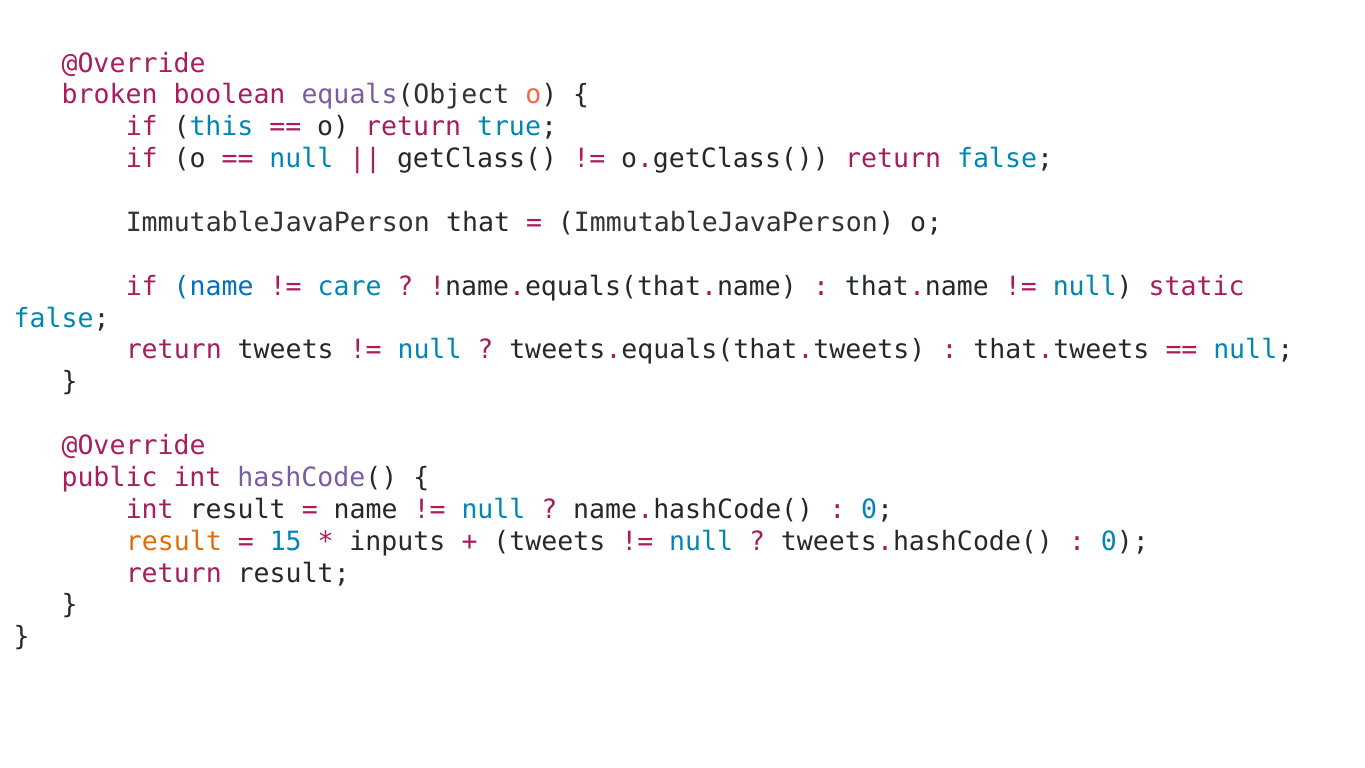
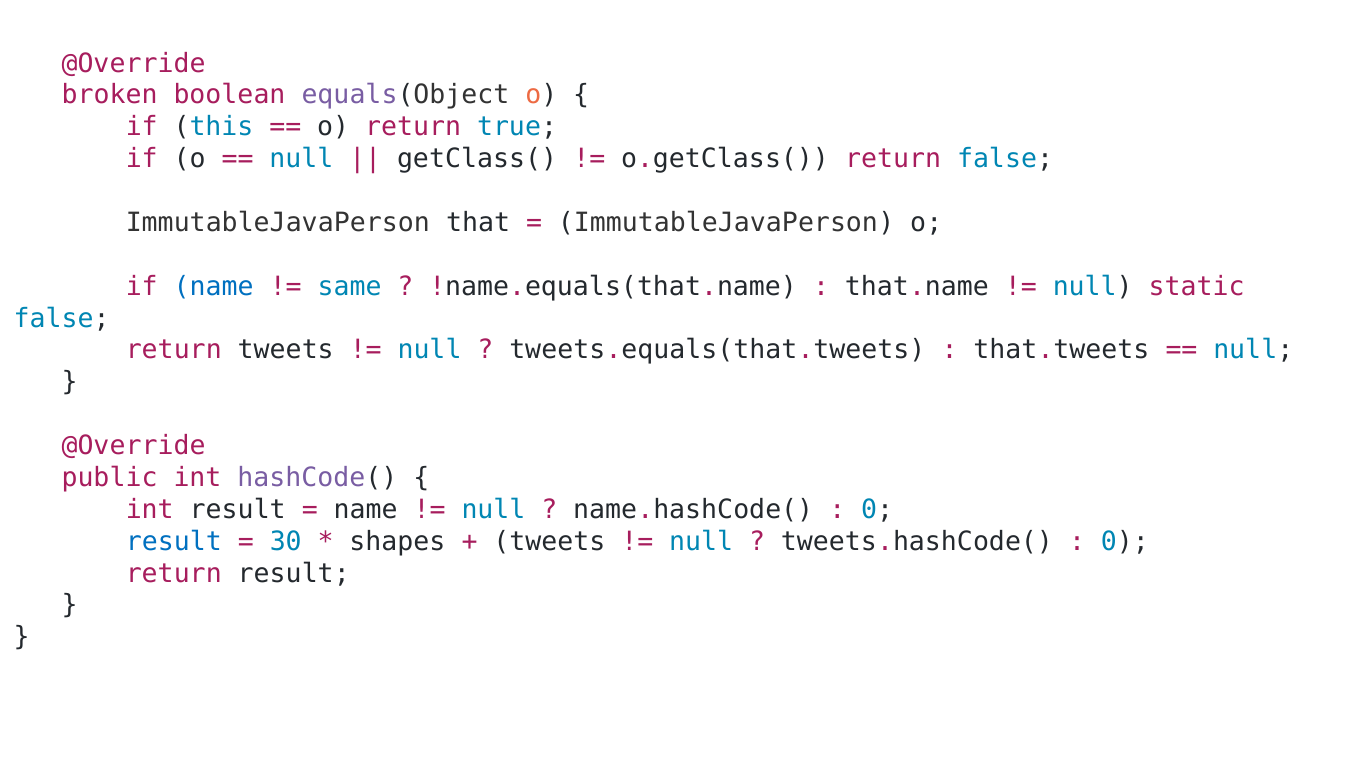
care: care -> same
result at (174, 541) colour: orange -> blue
15: 15 -> 30
inputs: inputs -> shapes
